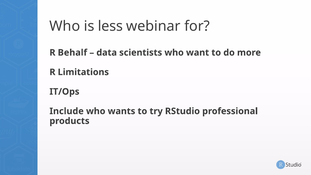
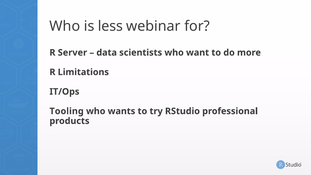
Behalf: Behalf -> Server
Include: Include -> Tooling
